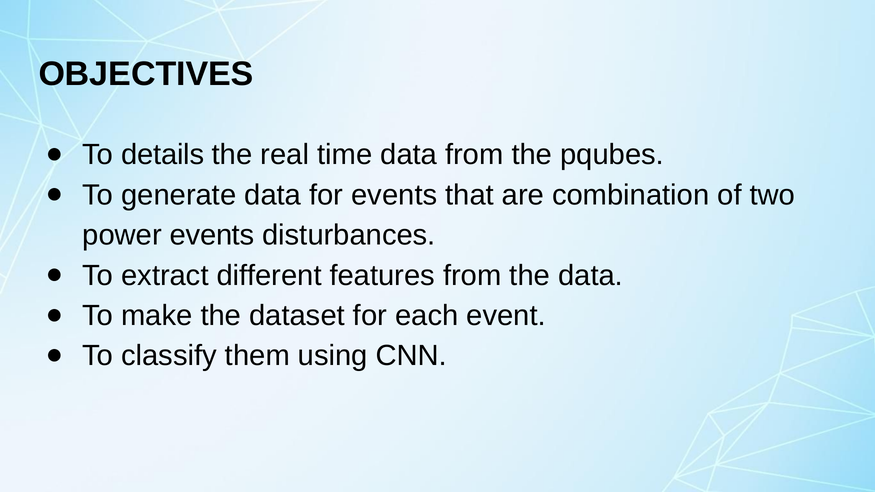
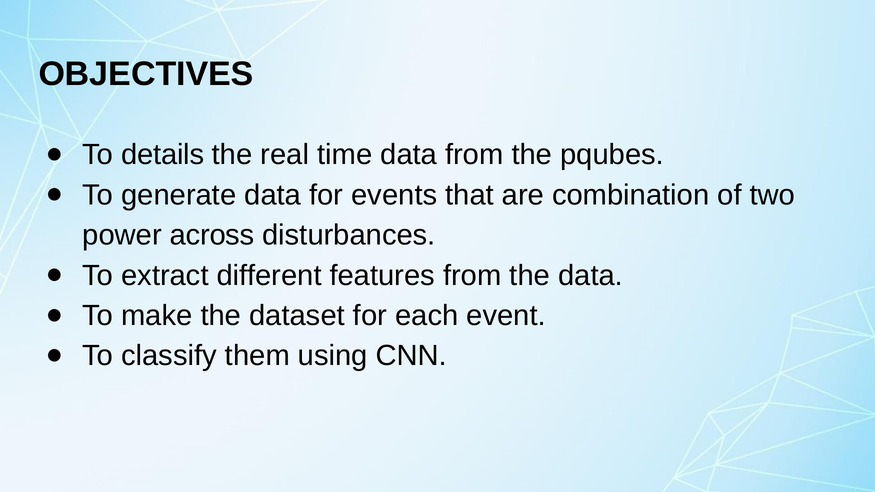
power events: events -> across
